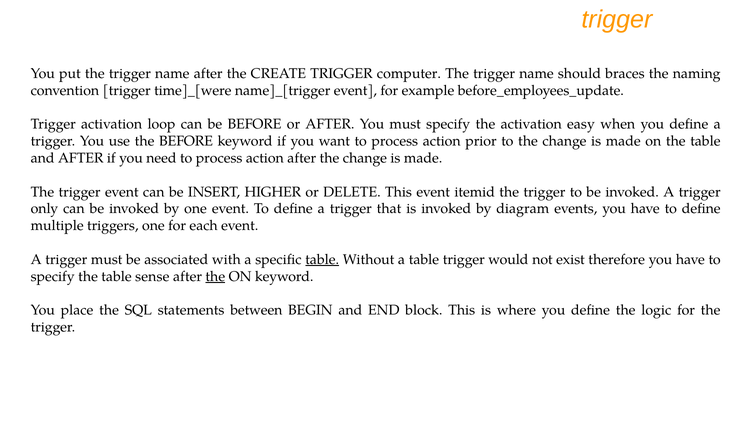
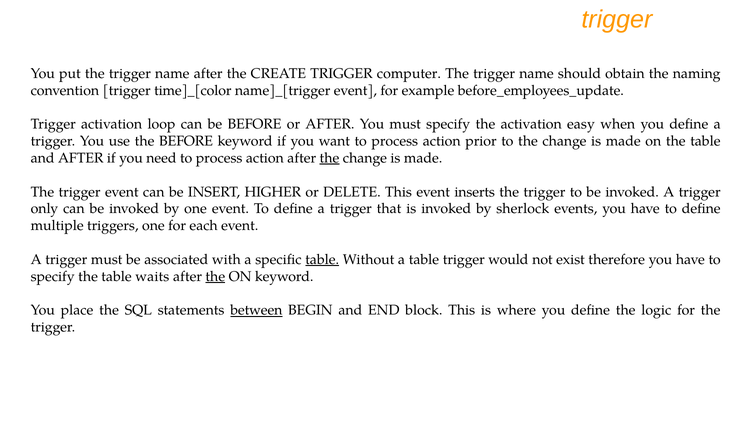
braces: braces -> obtain
time]_[were: time]_[were -> time]_[color
the at (329, 158) underline: none -> present
itemid: itemid -> inserts
diagram: diagram -> sherlock
sense: sense -> waits
between underline: none -> present
